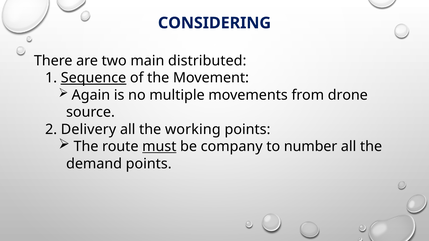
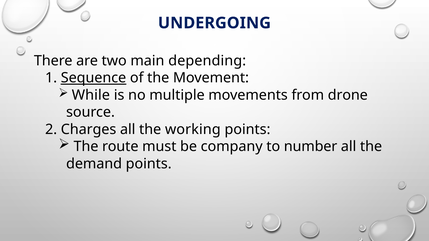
CONSIDERING: CONSIDERING -> UNDERGOING
distributed: distributed -> depending
Again: Again -> While
Delivery: Delivery -> Charges
must underline: present -> none
